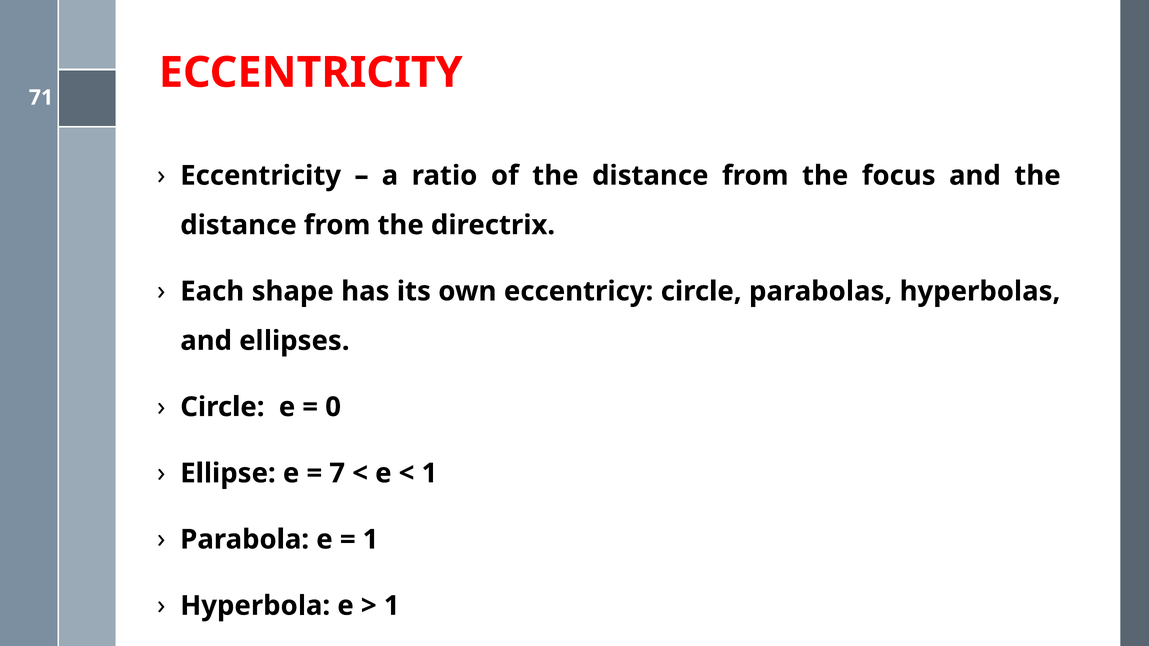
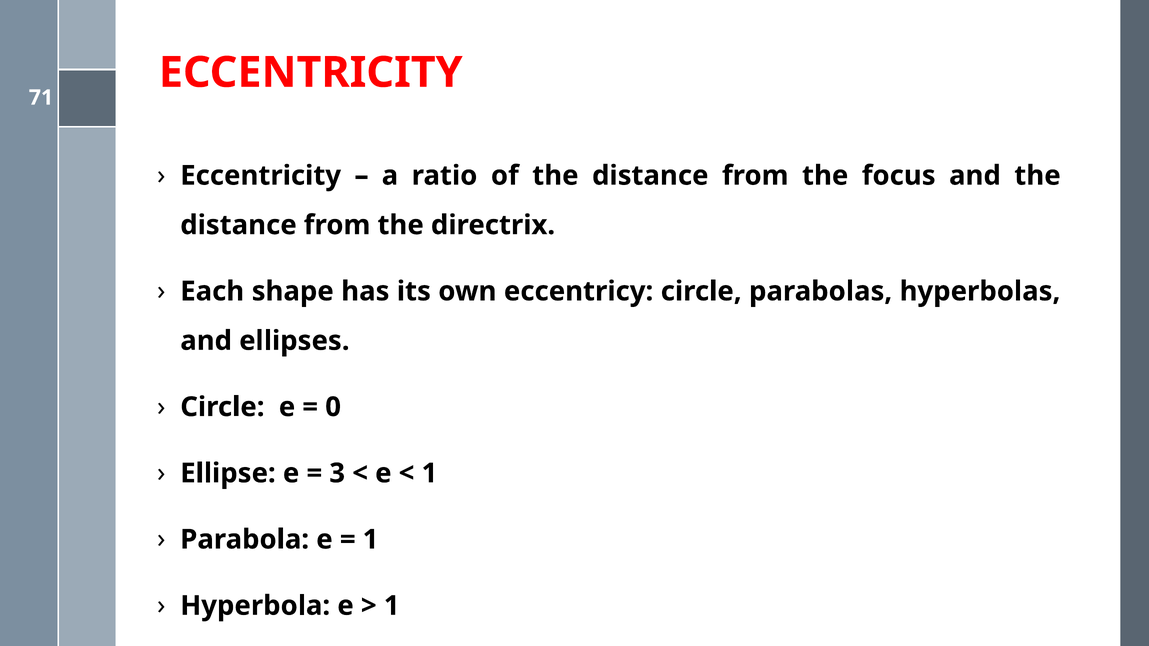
7: 7 -> 3
